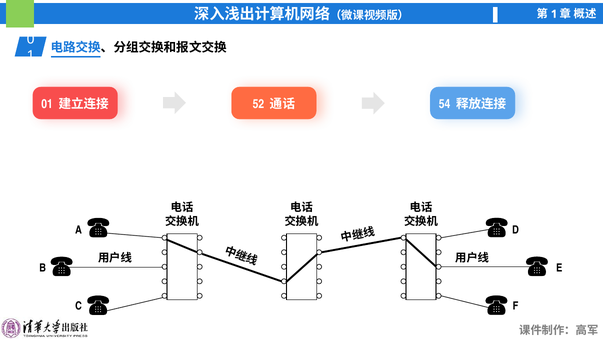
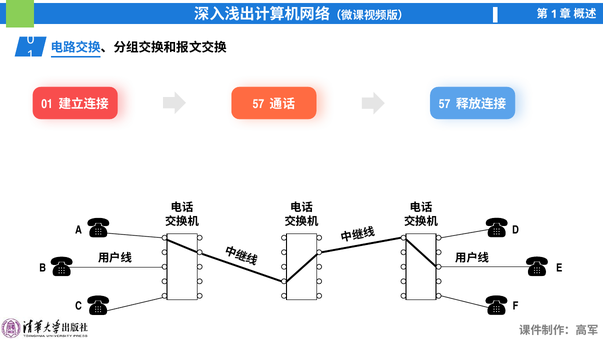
52 at (258, 104): 52 -> 57
54 at (445, 104): 54 -> 57
